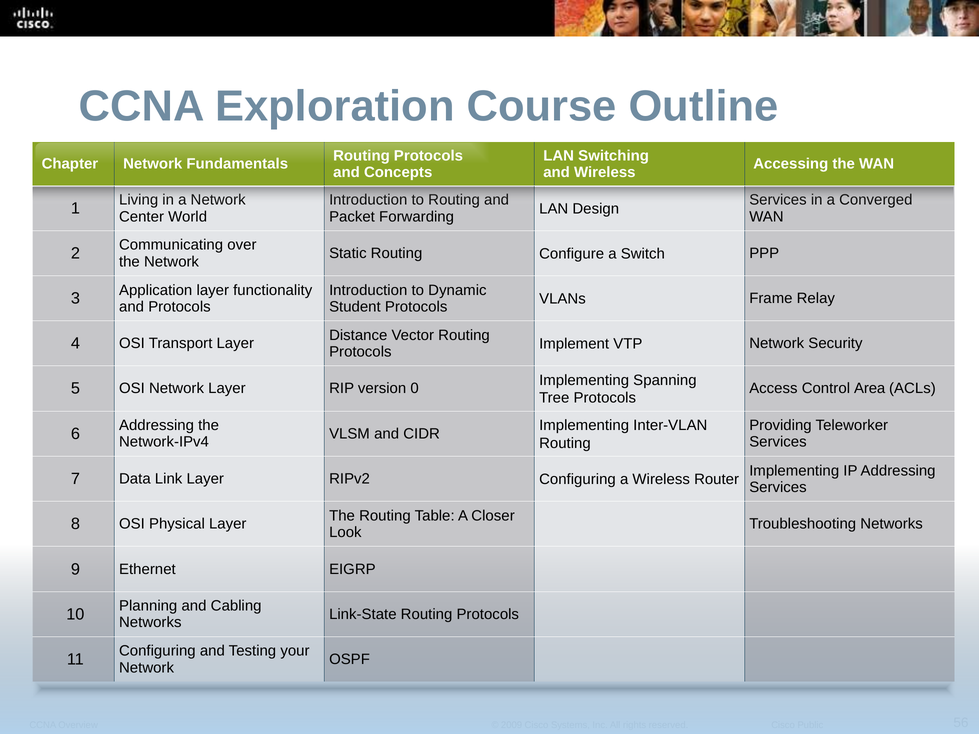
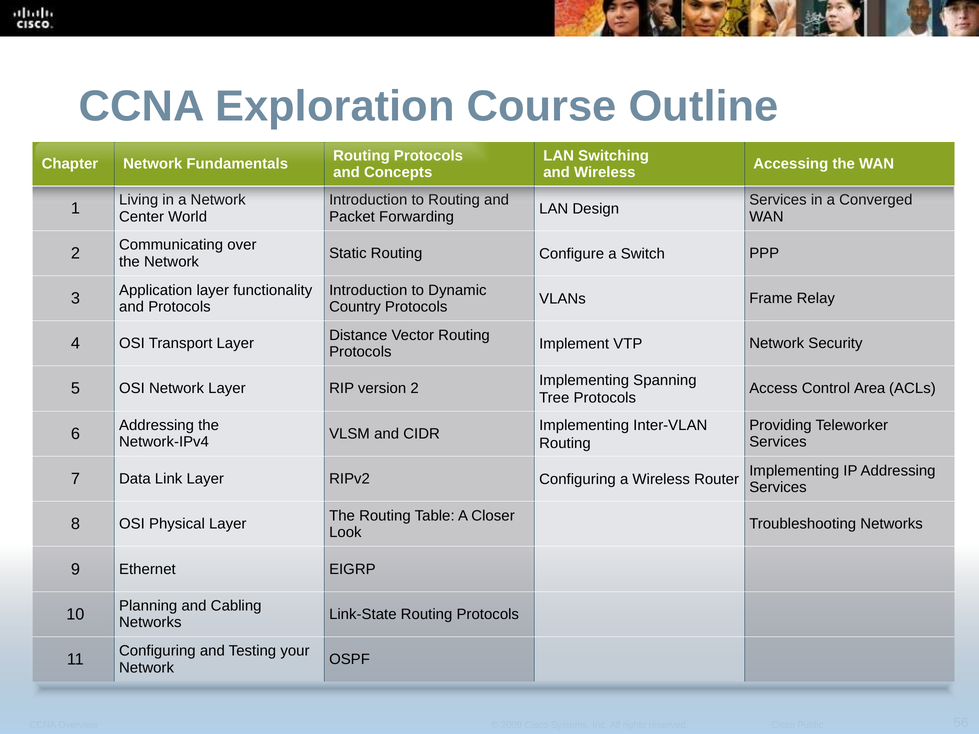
Student: Student -> Country
version 0: 0 -> 2
